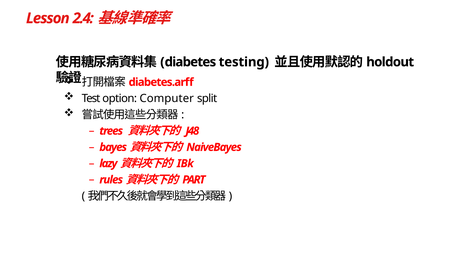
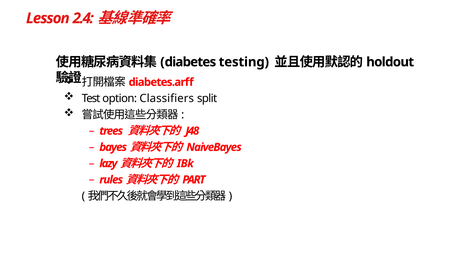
Computer: Computer -> Classifiers
